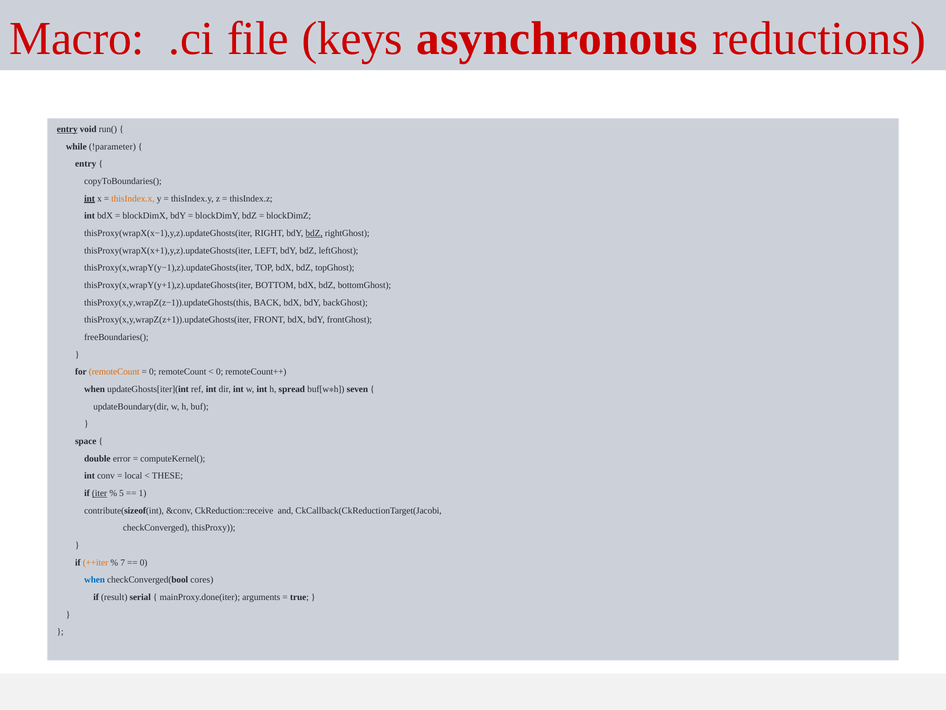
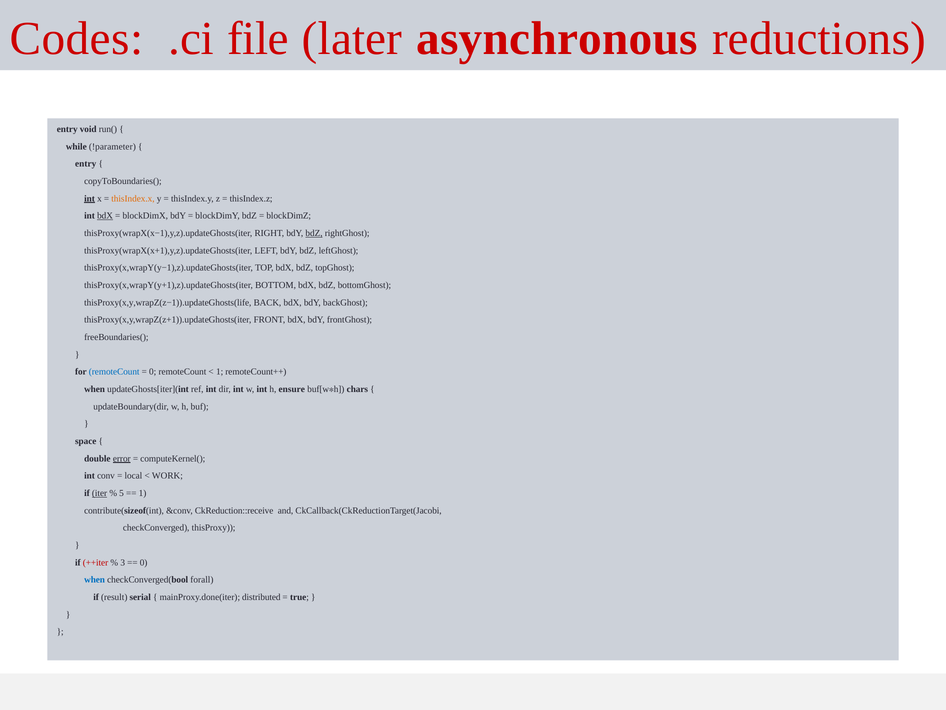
Macro: Macro -> Codes
keys: keys -> later
entry at (67, 129) underline: present -> none
bdX at (105, 216) underline: none -> present
thisProxy(x,y,wrapZ(z−1)).updateGhosts(this: thisProxy(x,y,wrapZ(z−1)).updateGhosts(this -> thisProxy(x,y,wrapZ(z−1)).updateGhosts(life
remoteCount at (114, 372) colour: orange -> blue
0 at (220, 372): 0 -> 1
spread: spread -> ensure
seven: seven -> chars
error underline: none -> present
THESE: THESE -> WORK
++iter colour: orange -> red
7: 7 -> 3
cores: cores -> forall
arguments: arguments -> distributed
